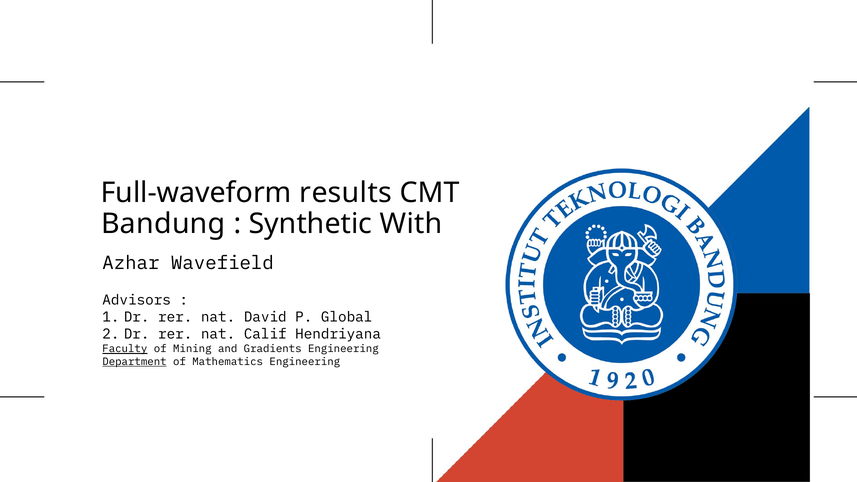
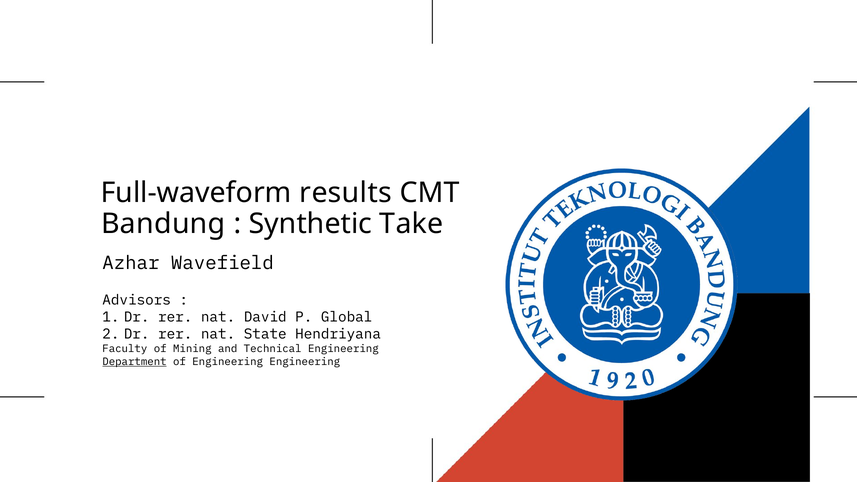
With: With -> Take
Calif: Calif -> State
Faculty underline: present -> none
Gradients: Gradients -> Technical
of Mathematics: Mathematics -> Engineering
